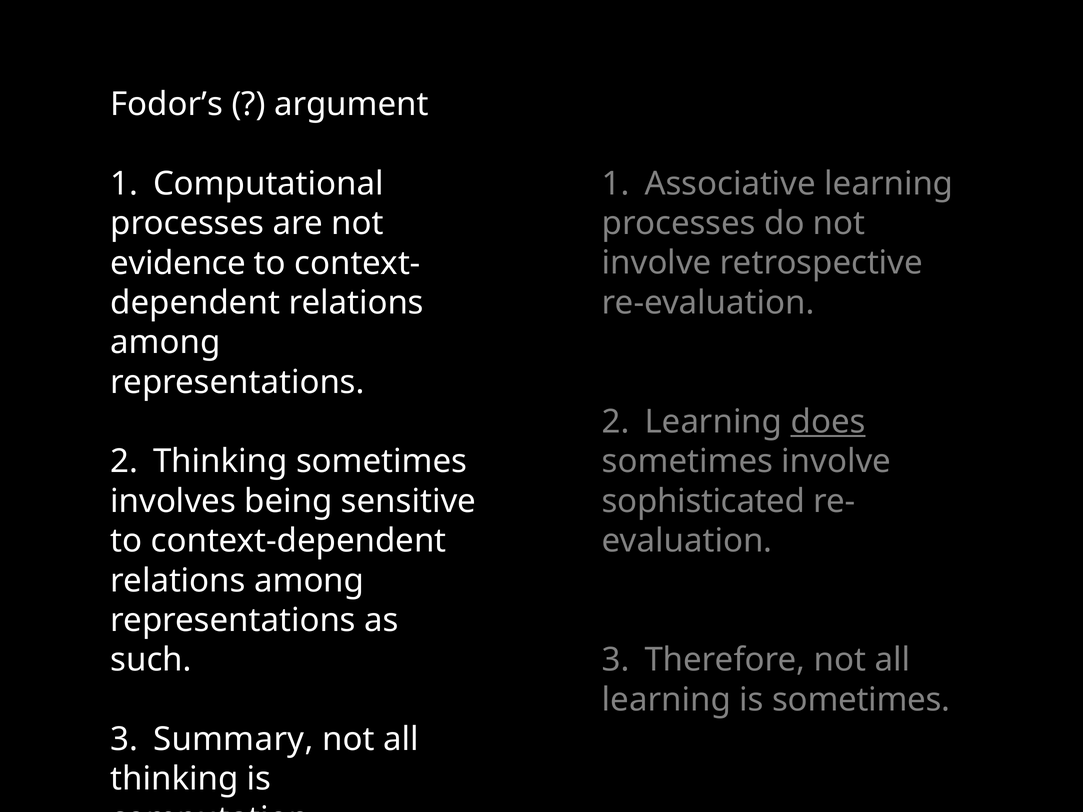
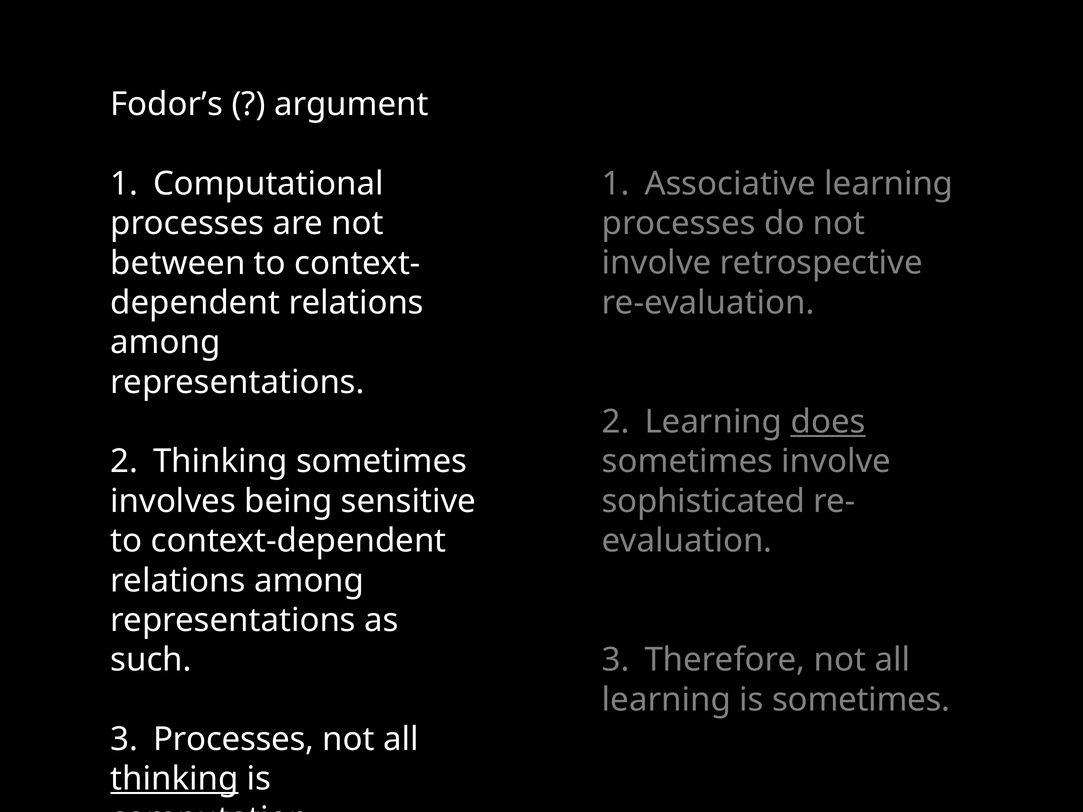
evidence: evidence -> between
3 Summary: Summary -> Processes
thinking at (175, 779) underline: none -> present
